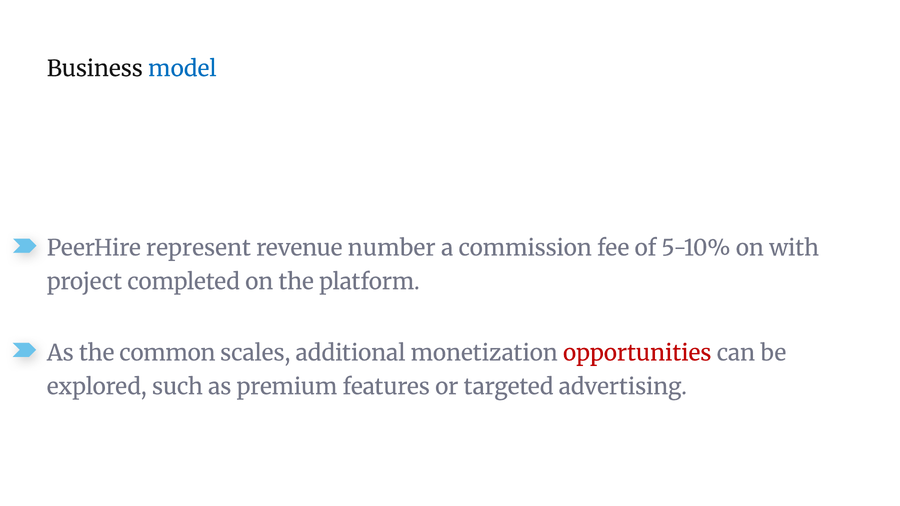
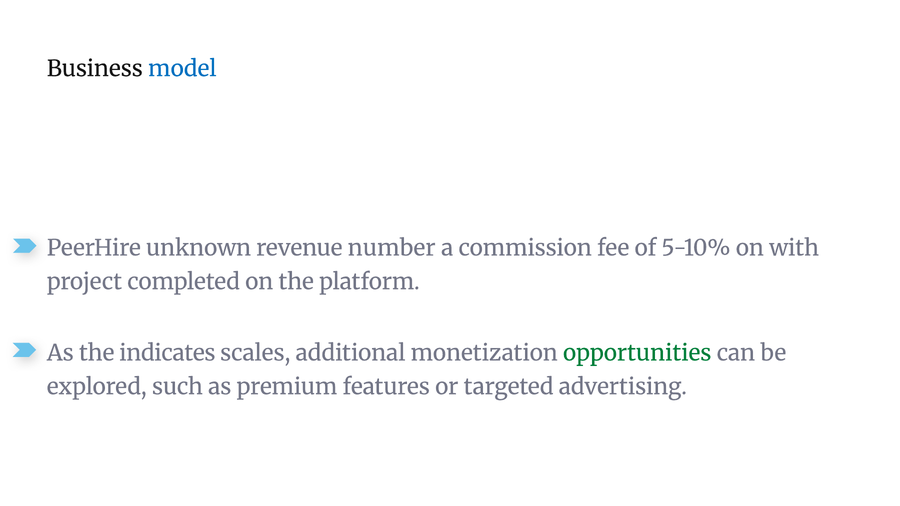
represent: represent -> unknown
common: common -> indicates
opportunities colour: red -> green
